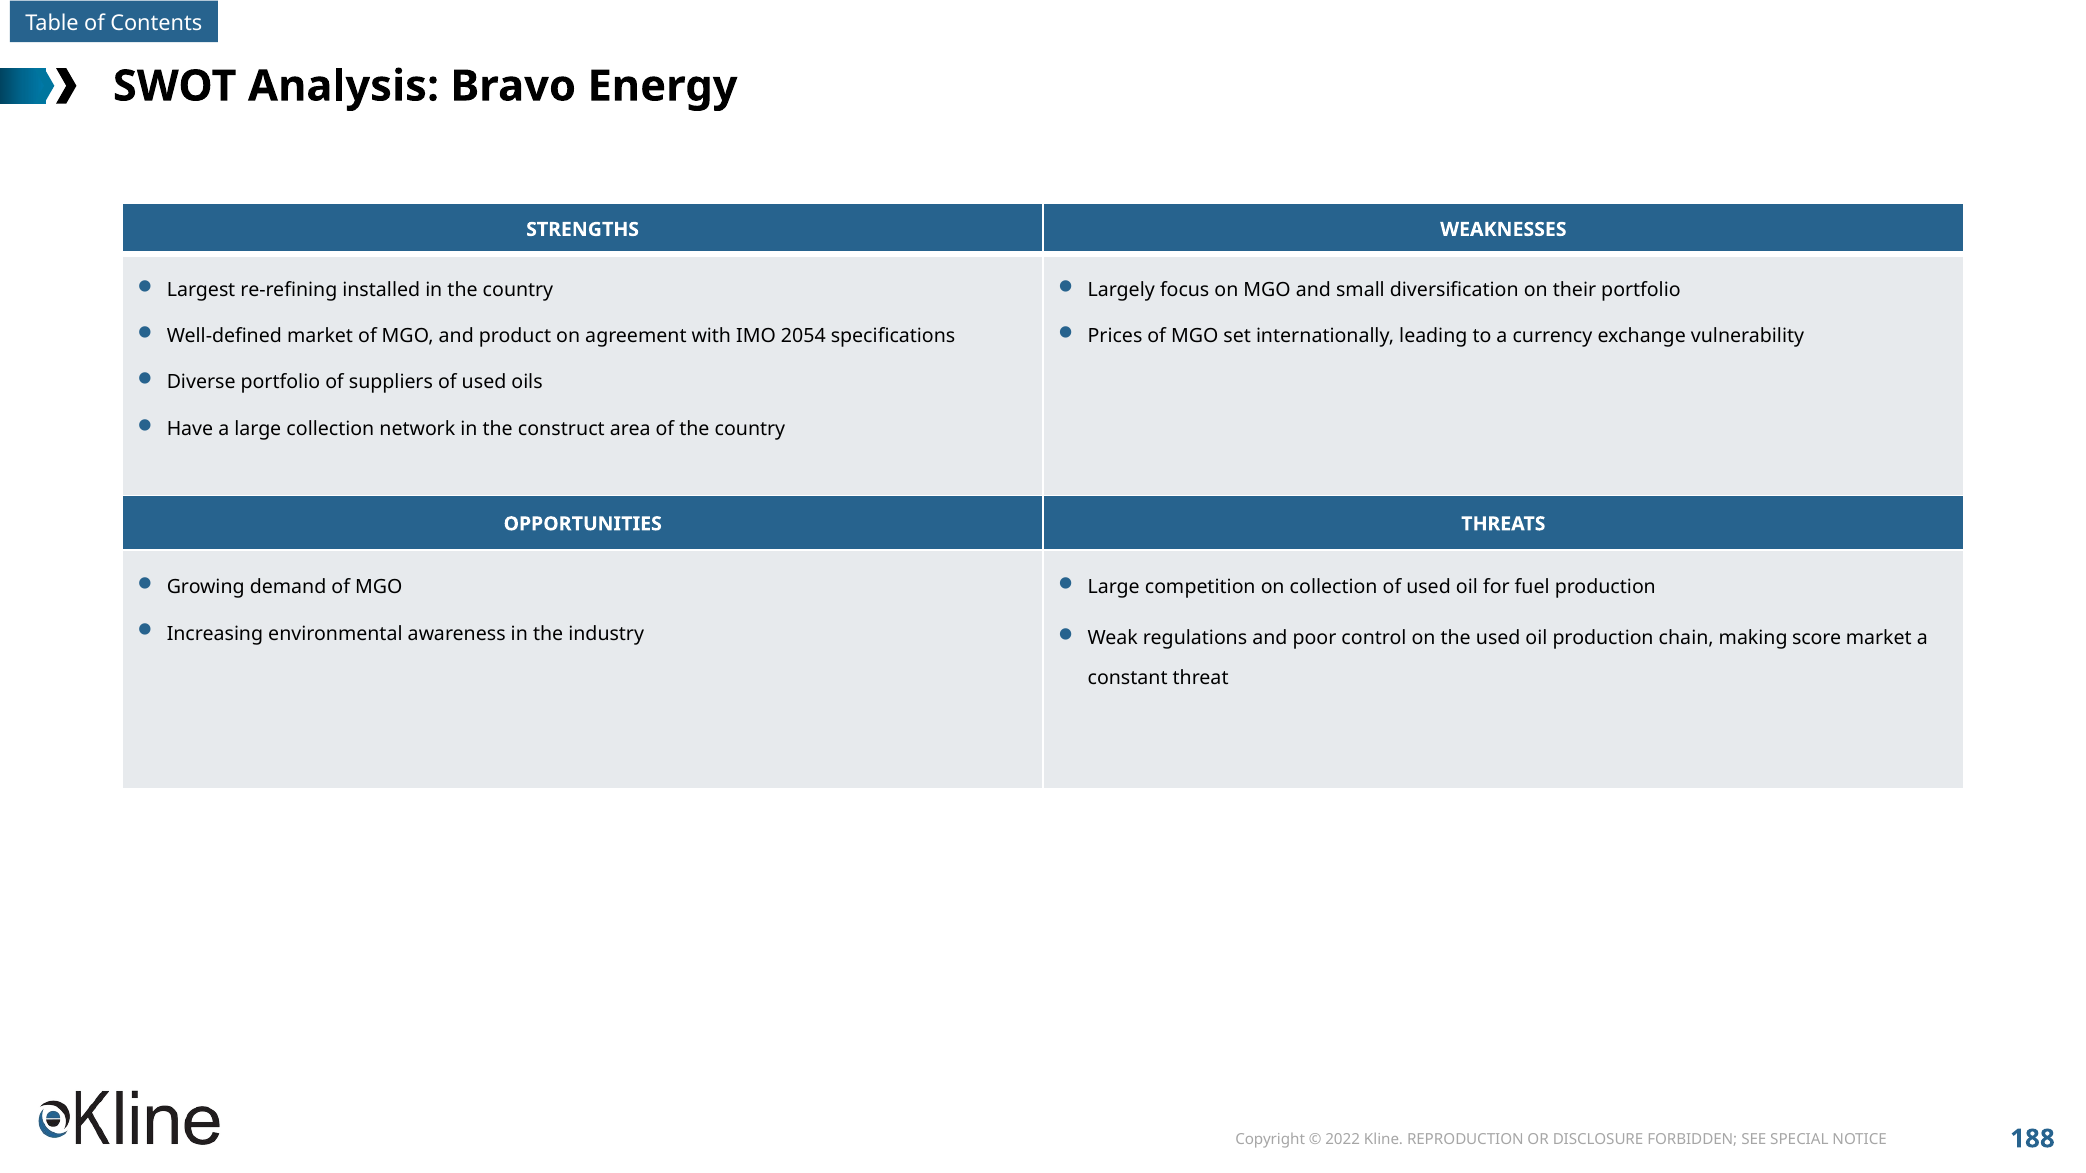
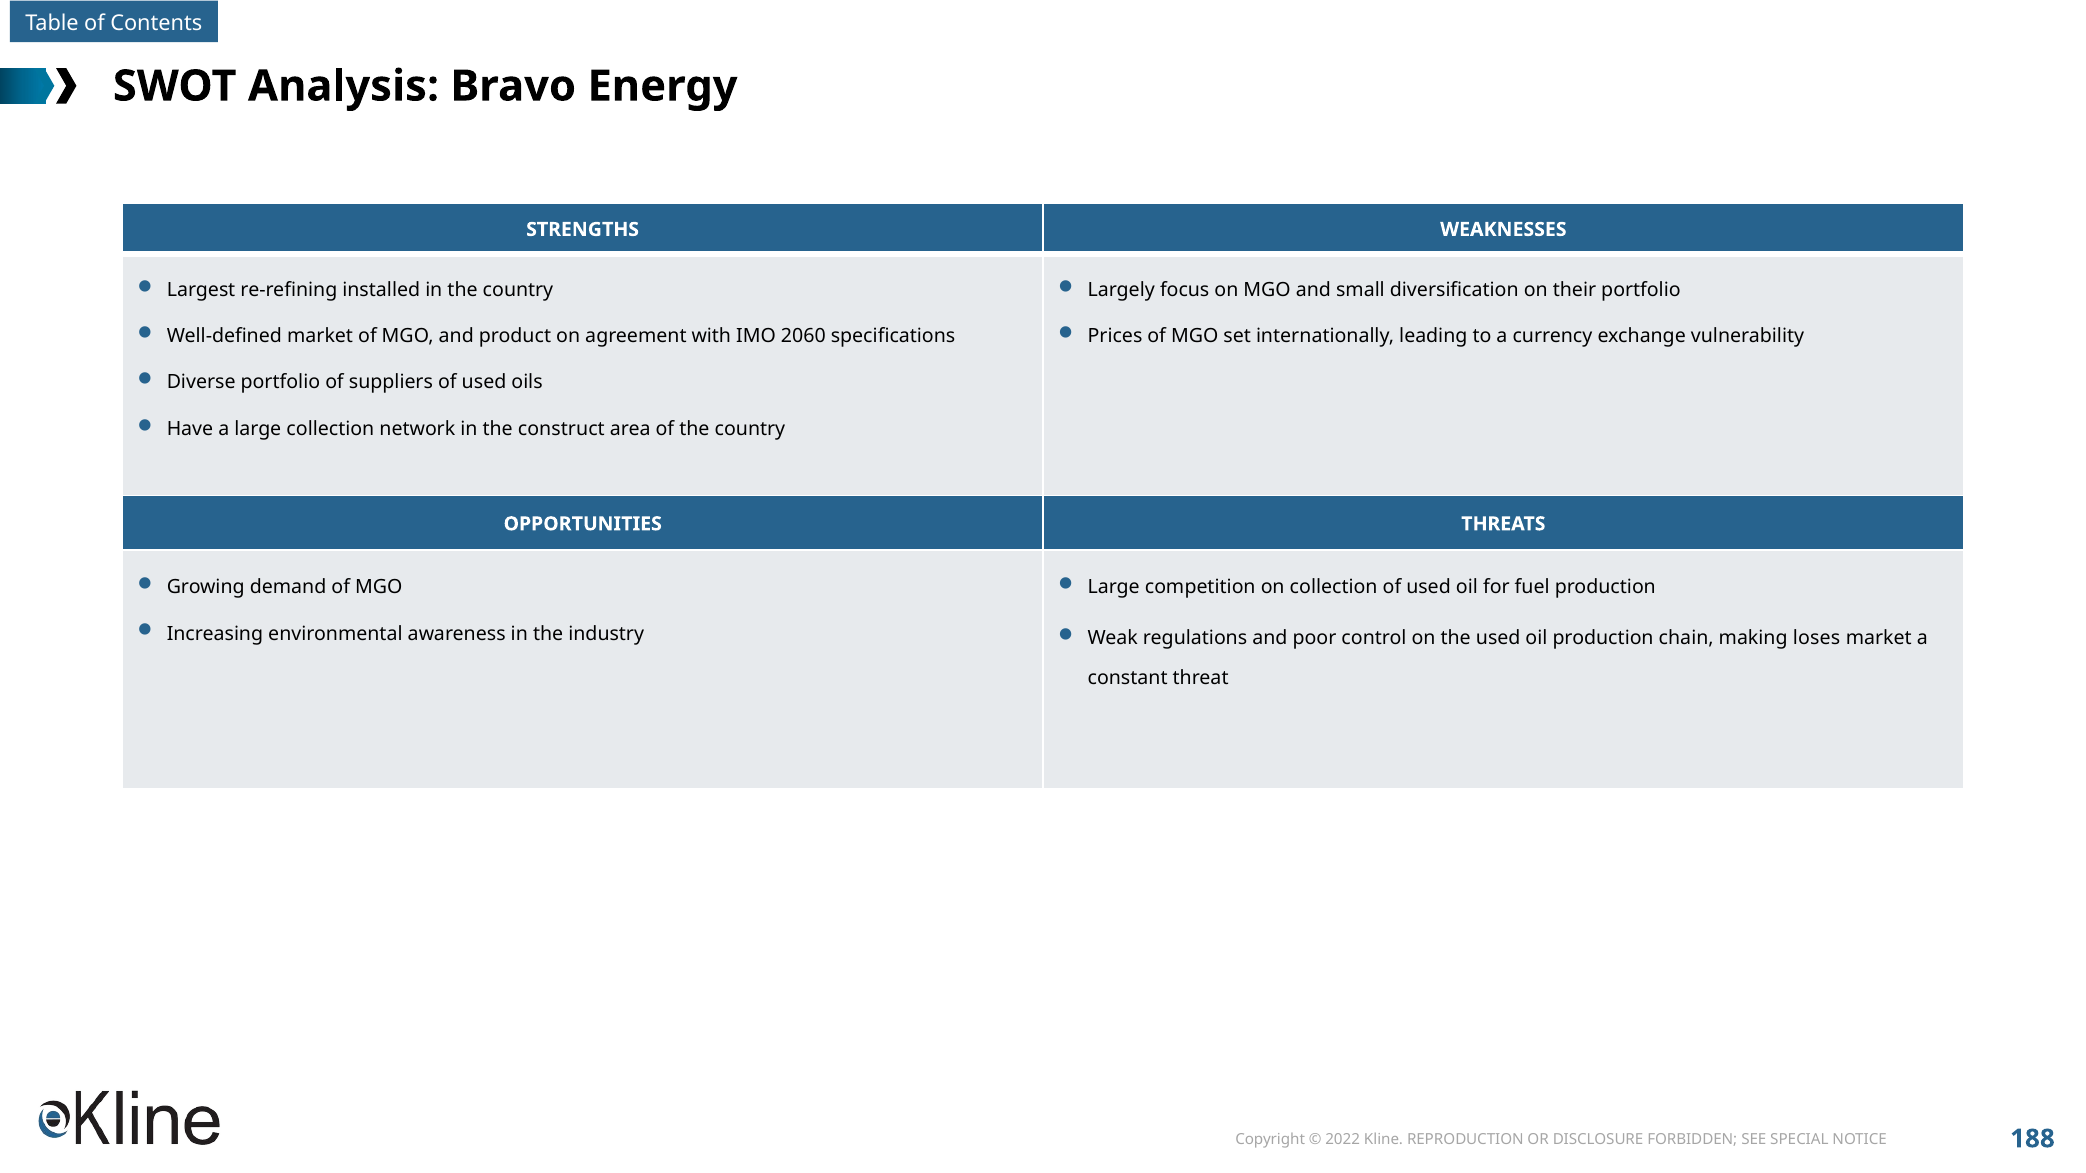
2054: 2054 -> 2060
score: score -> loses
